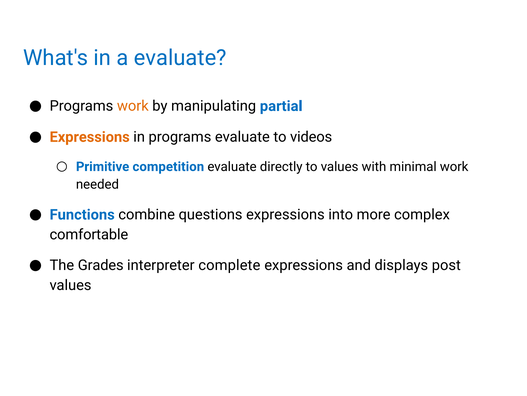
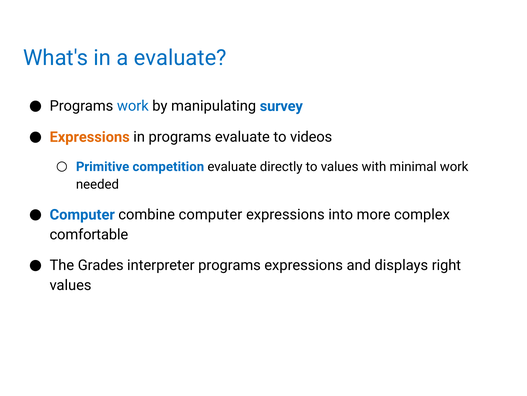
work at (133, 106) colour: orange -> blue
partial: partial -> survey
Functions at (82, 214): Functions -> Computer
combine questions: questions -> computer
interpreter complete: complete -> programs
post: post -> right
